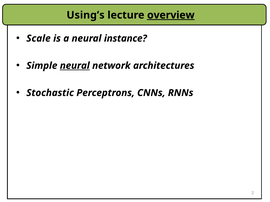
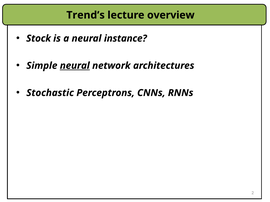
Using’s: Using’s -> Trend’s
overview underline: present -> none
Scale: Scale -> Stock
